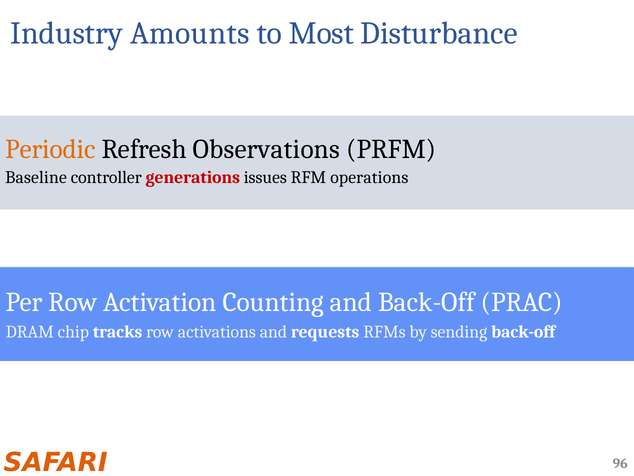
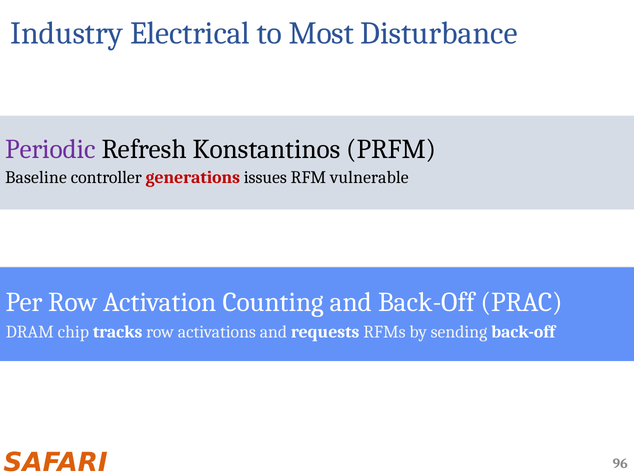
Amounts: Amounts -> Electrical
Periodic colour: orange -> purple
Observations: Observations -> Konstantinos
operations: operations -> vulnerable
